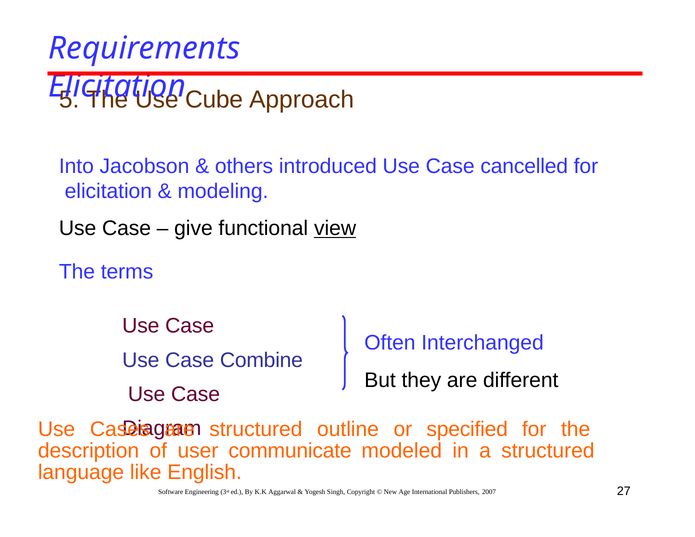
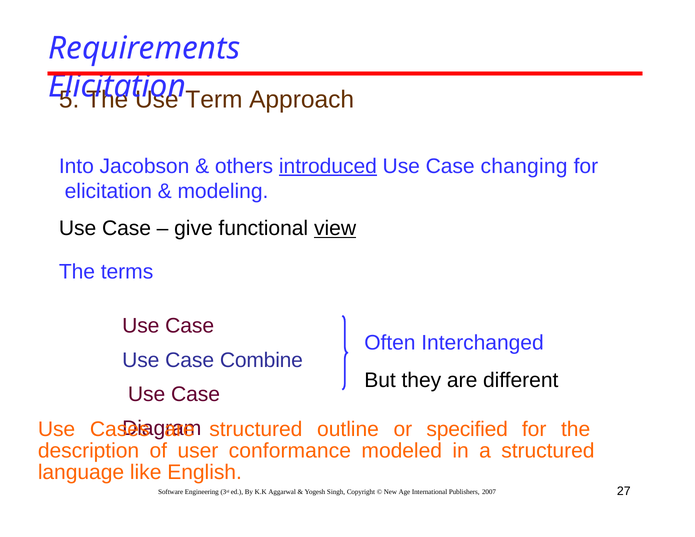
Cube: Cube -> Term
introduced underline: none -> present
cancelled: cancelled -> changing
communicate: communicate -> conformance
